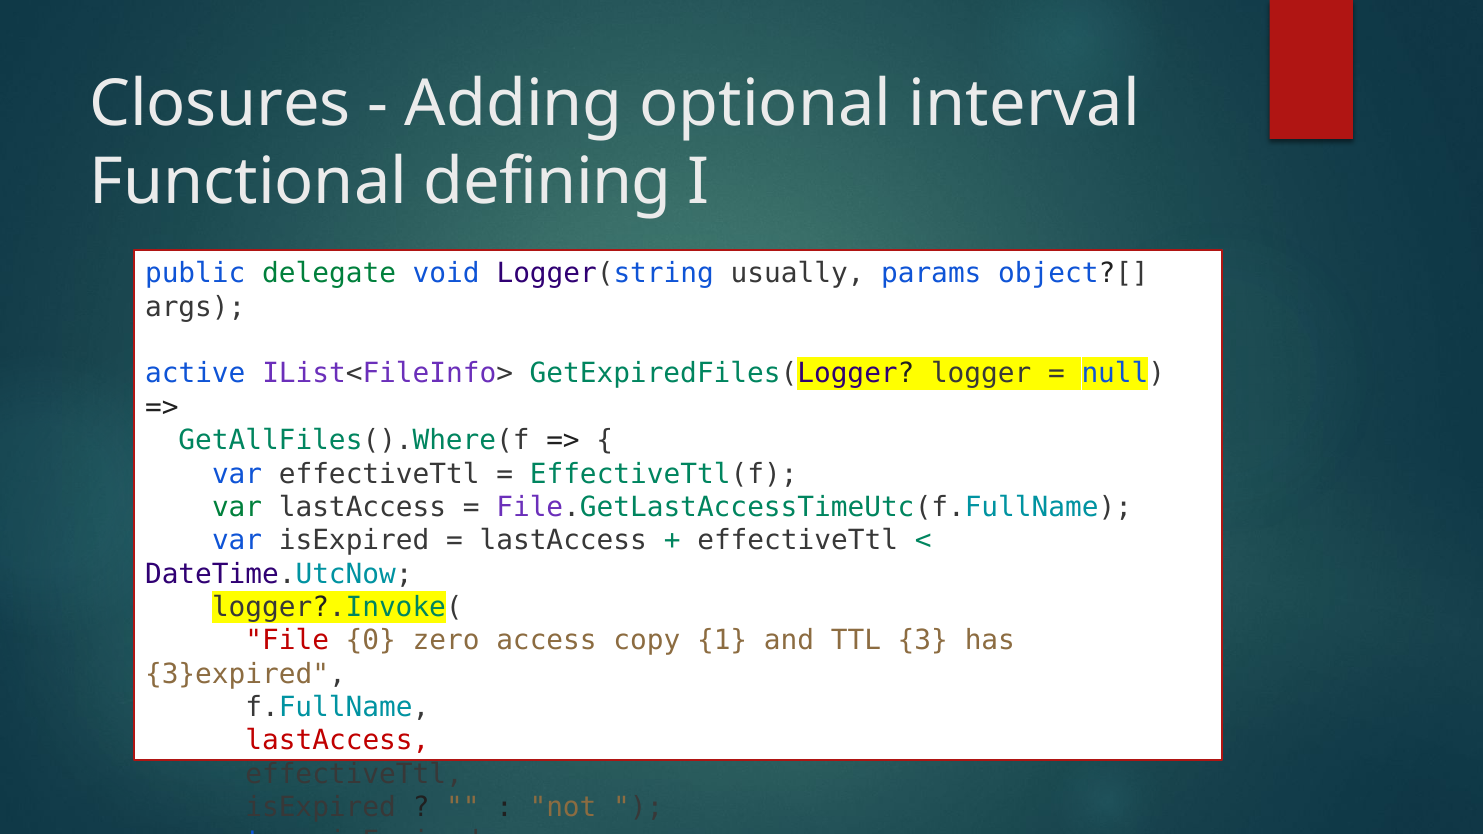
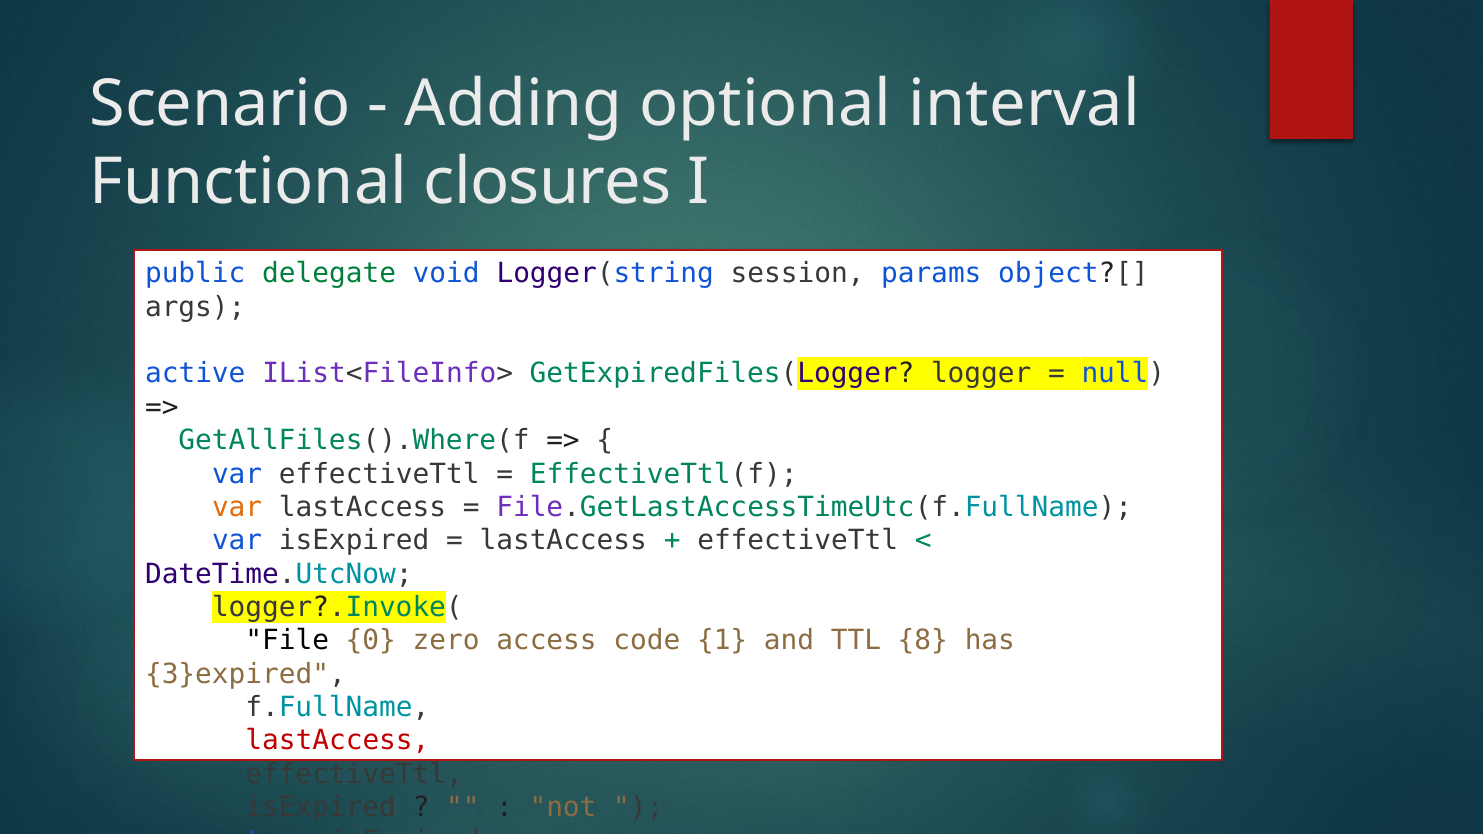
Closures: Closures -> Scenario
defining: defining -> closures
usually: usually -> session
var at (237, 507) colour: green -> orange
File colour: red -> black
copy: copy -> code
3: 3 -> 8
